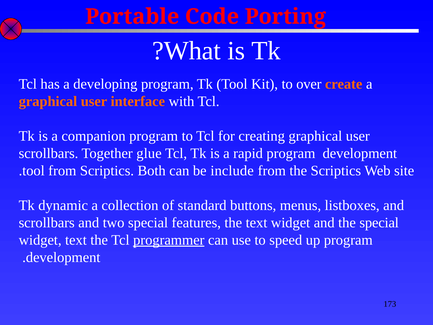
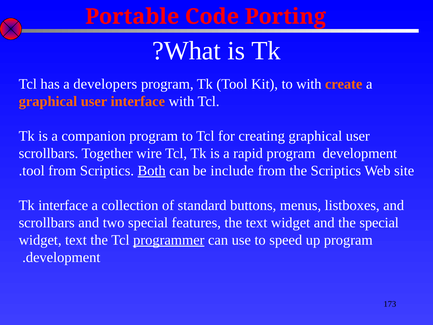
developing: developing -> developers
to over: over -> with
glue: glue -> wire
Both underline: none -> present
Tk dynamic: dynamic -> interface
